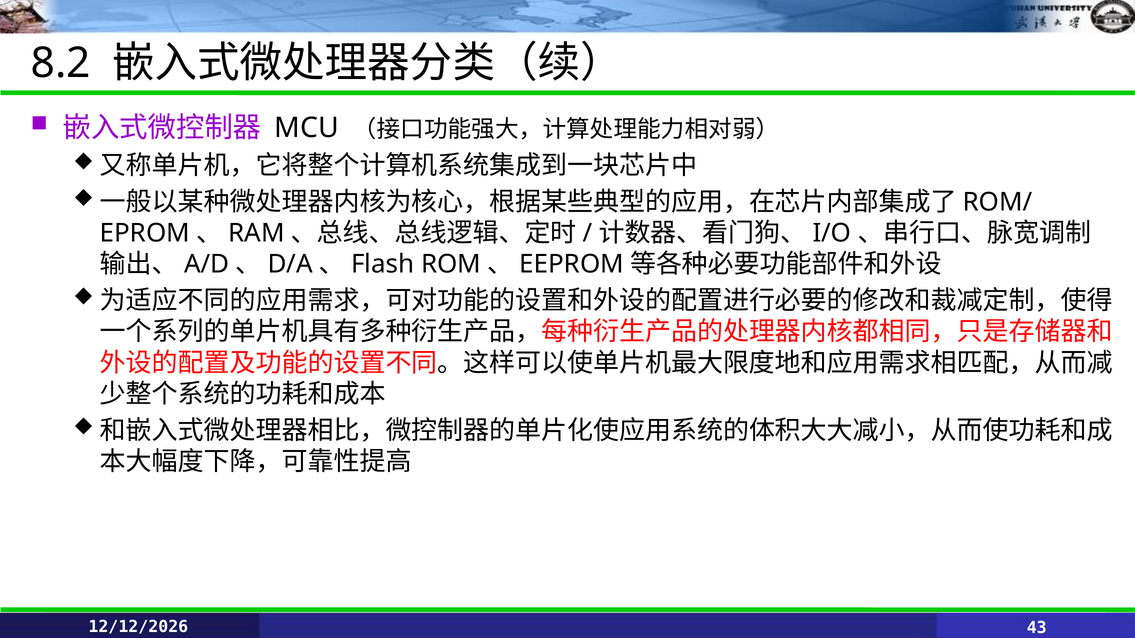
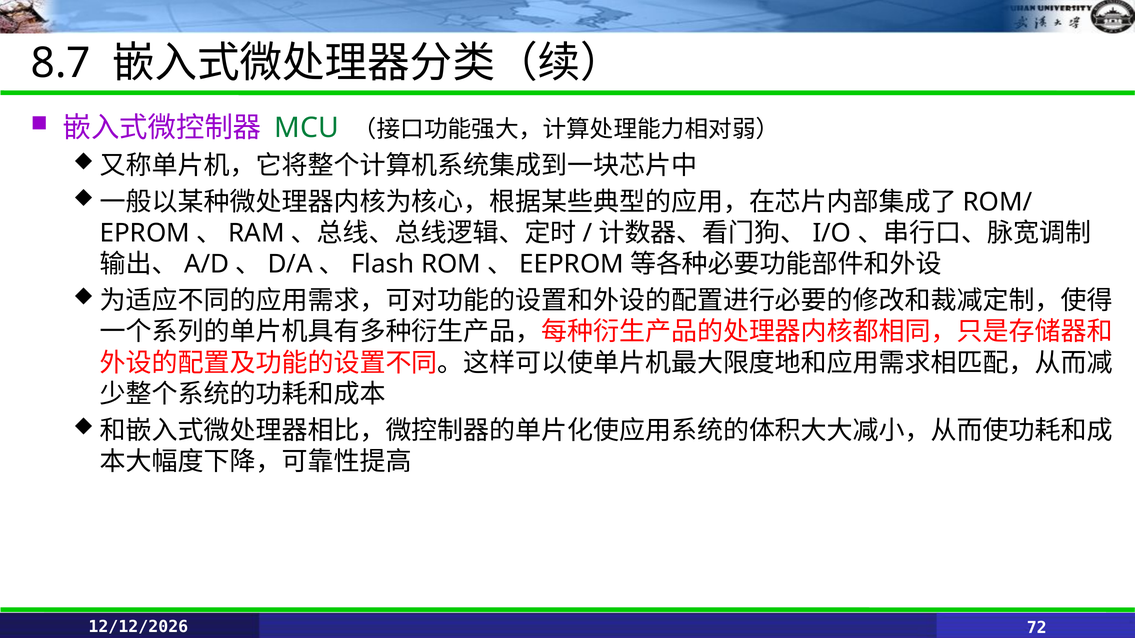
8.2: 8.2 -> 8.7
MCU colour: black -> green
43: 43 -> 72
